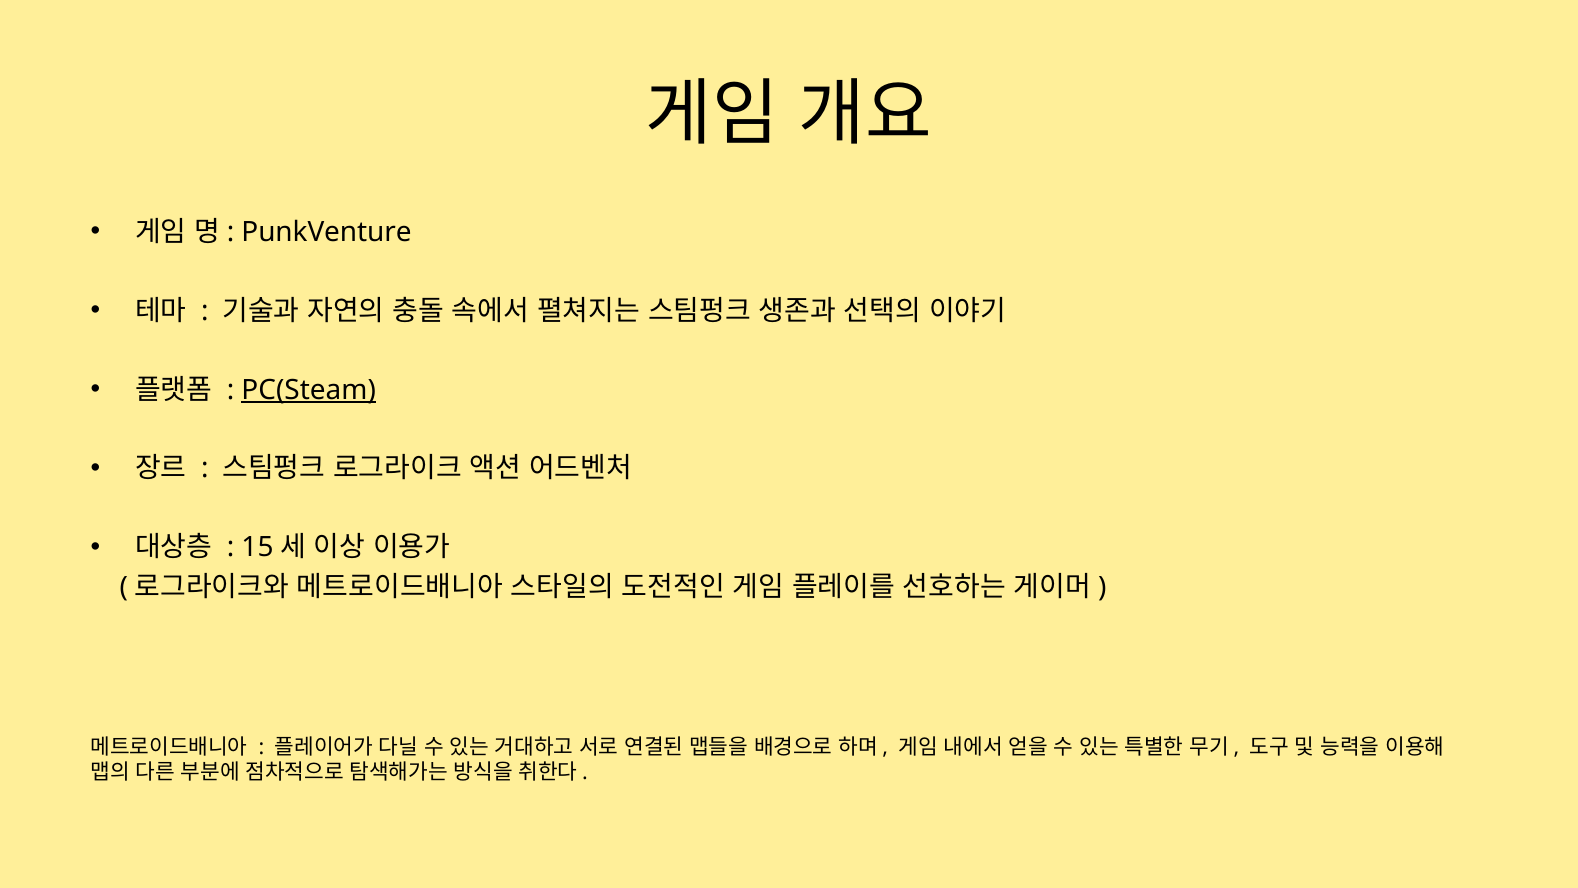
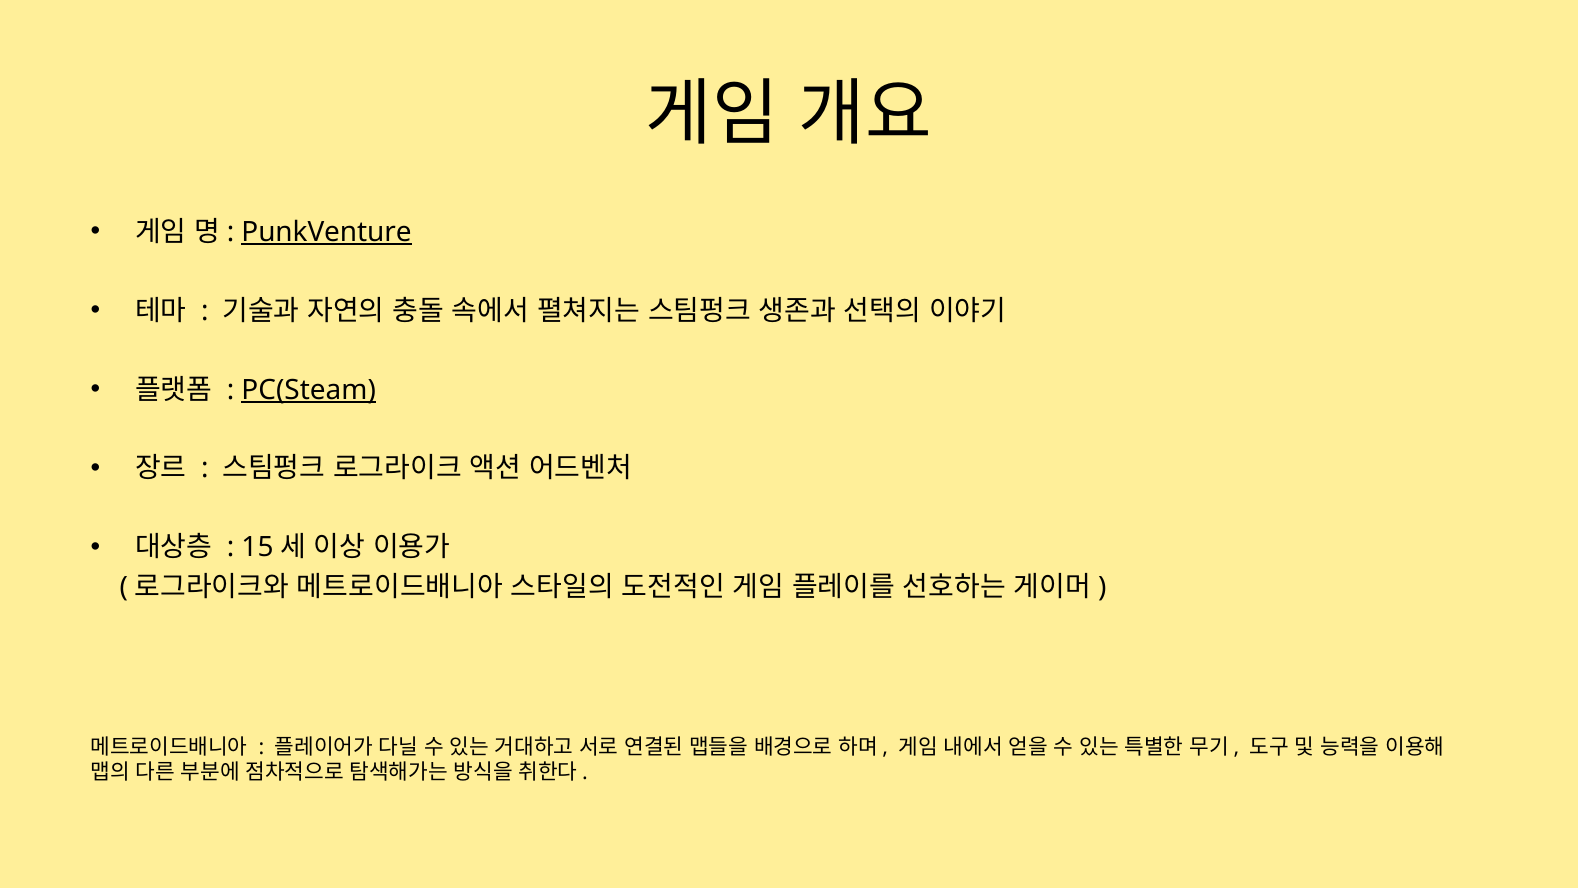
PunkVenture underline: none -> present
